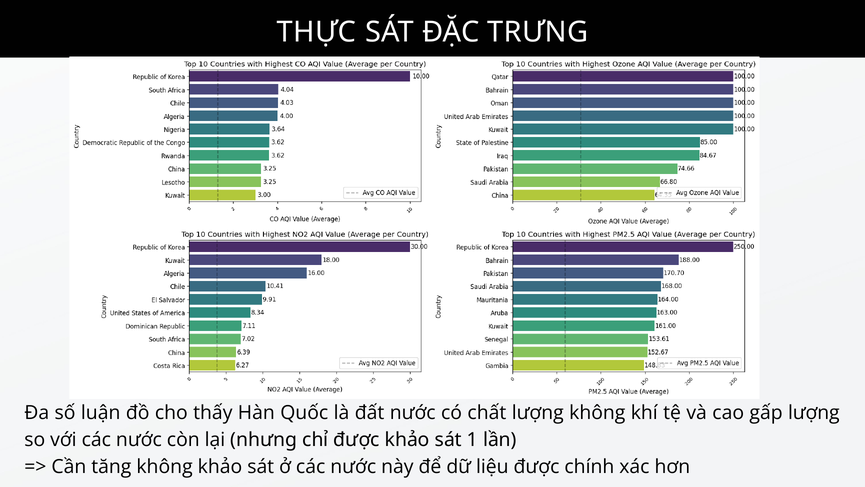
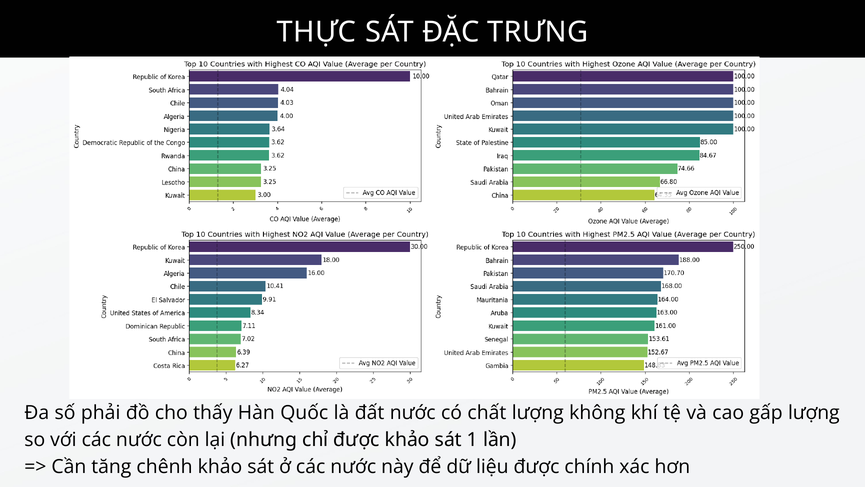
luận: luận -> phải
tăng không: không -> chênh
